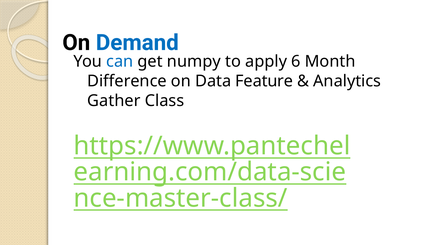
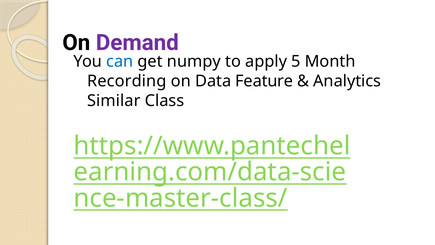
Demand colour: blue -> purple
6: 6 -> 5
Difference: Difference -> Recording
Gather: Gather -> Similar
